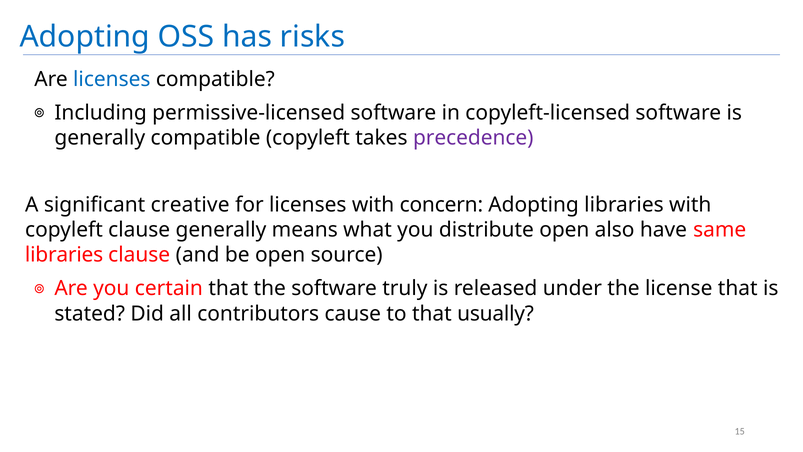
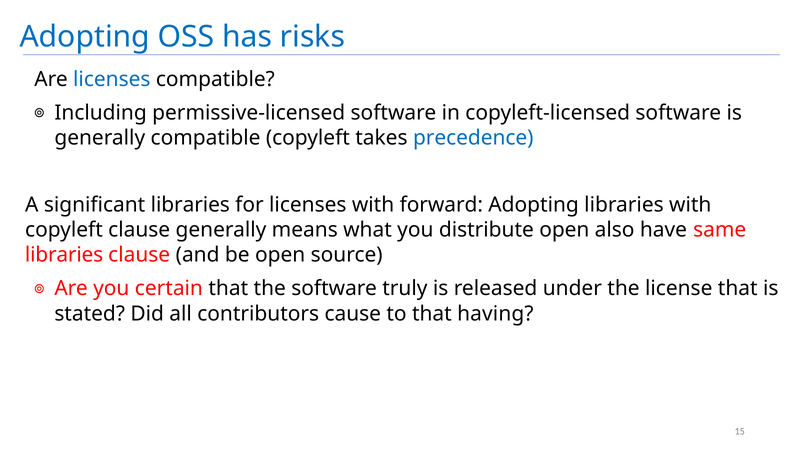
precedence colour: purple -> blue
significant creative: creative -> libraries
concern: concern -> forward
usually: usually -> having
